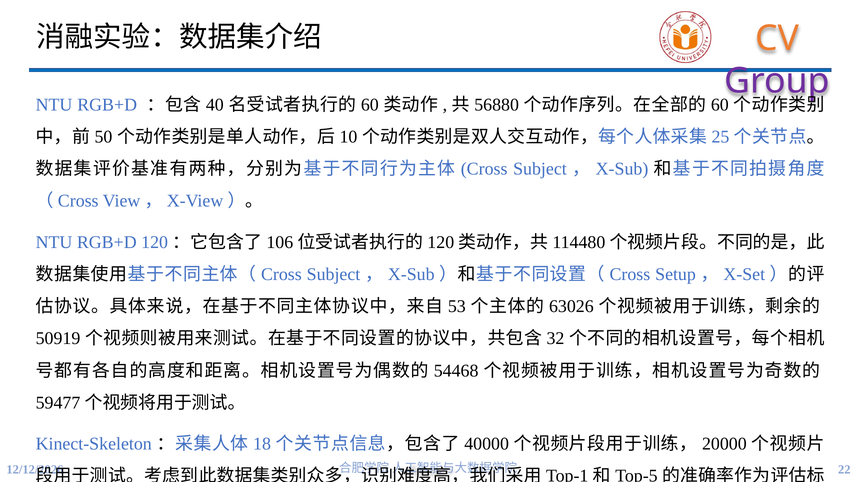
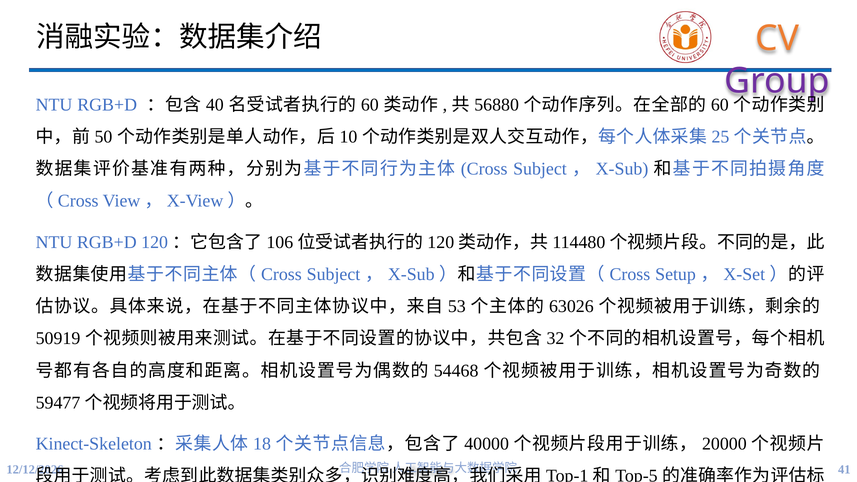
22: 22 -> 41
